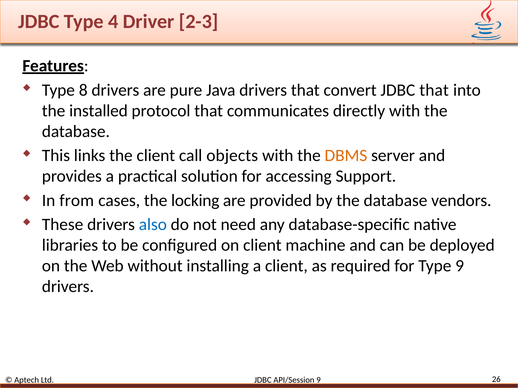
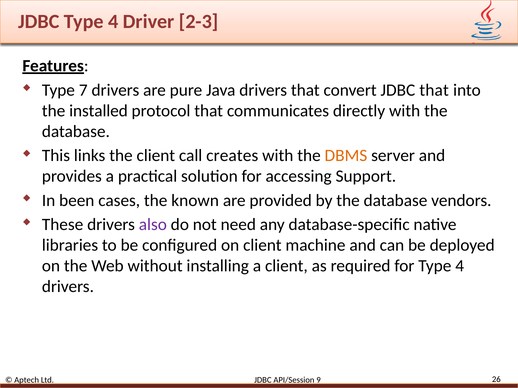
8: 8 -> 7
objects: objects -> creates
from: from -> been
locking: locking -> known
also colour: blue -> purple
for Type 9: 9 -> 4
